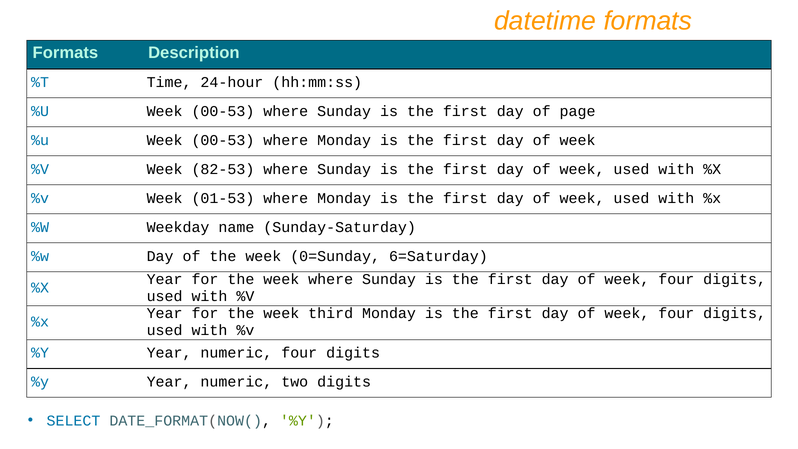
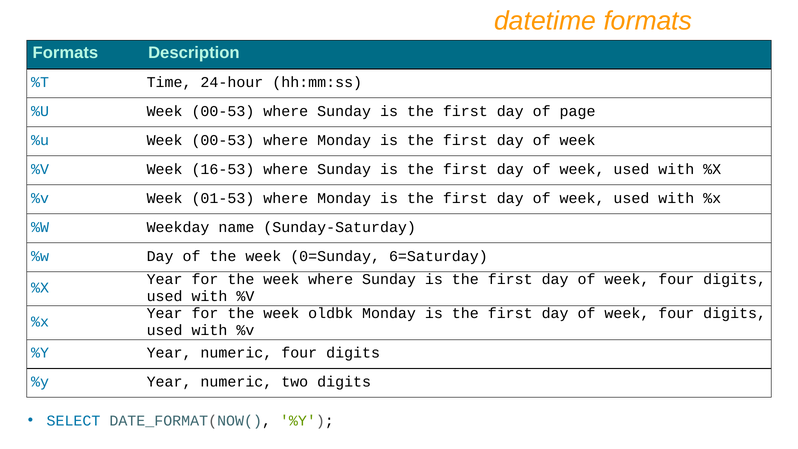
82-53: 82-53 -> 16-53
third: third -> oldbk
